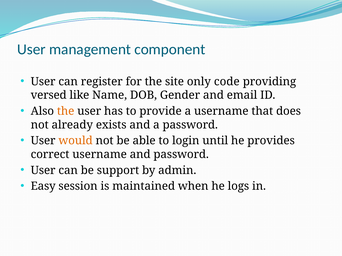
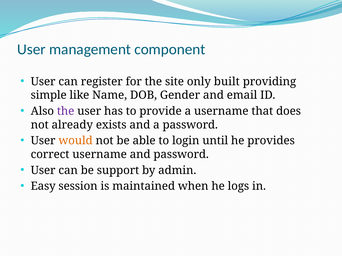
code: code -> built
versed: versed -> simple
the at (66, 111) colour: orange -> purple
